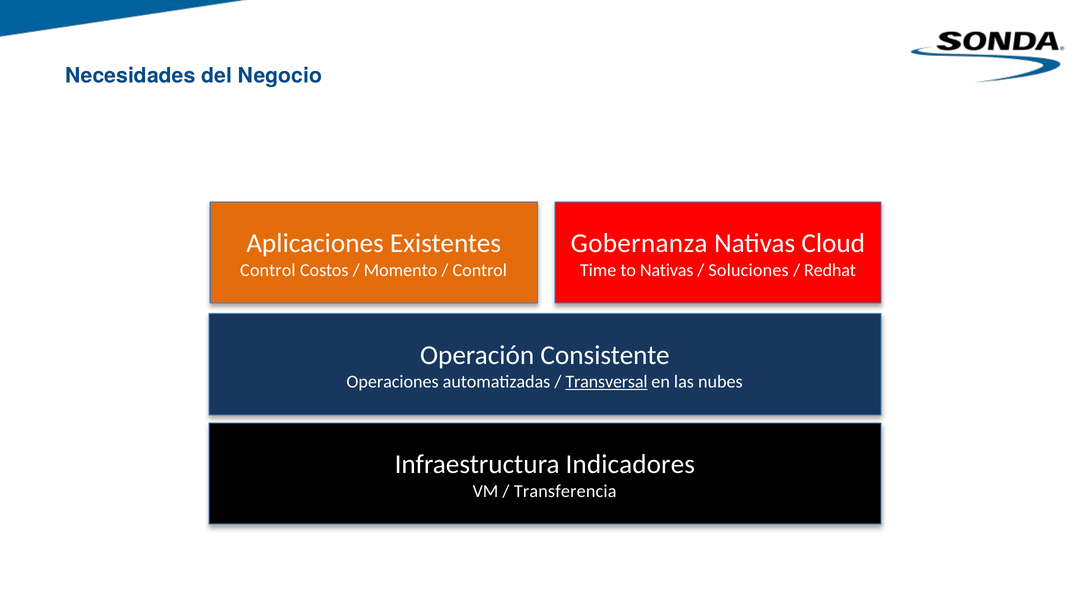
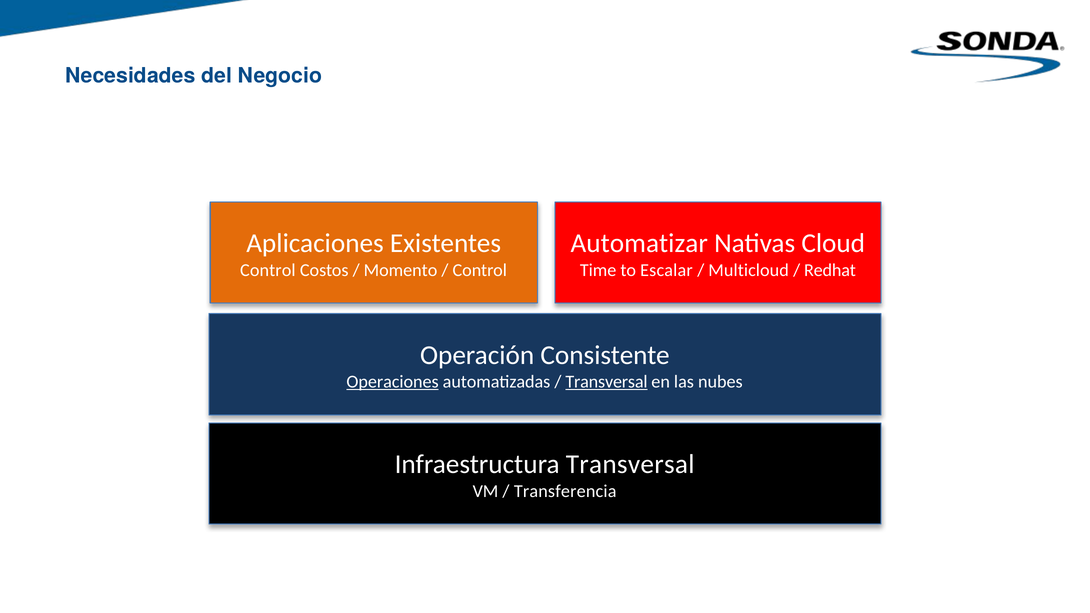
Gobernanza: Gobernanza -> Automatizar
to Nativas: Nativas -> Escalar
Soluciones: Soluciones -> Multicloud
Operaciones underline: none -> present
Infraestructura Indicadores: Indicadores -> Transversal
